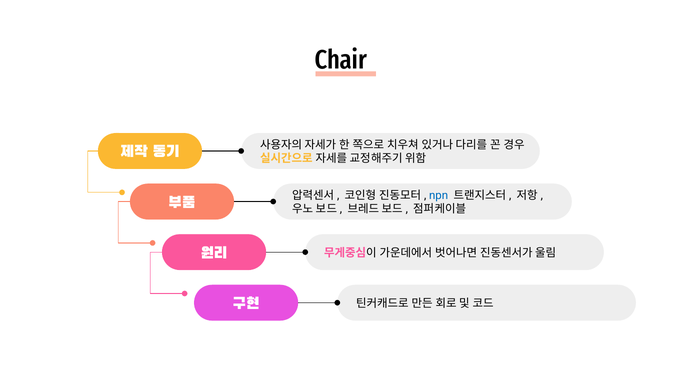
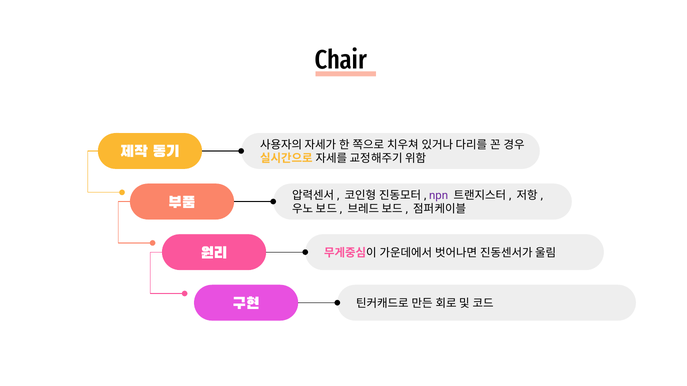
npn colour: blue -> purple
